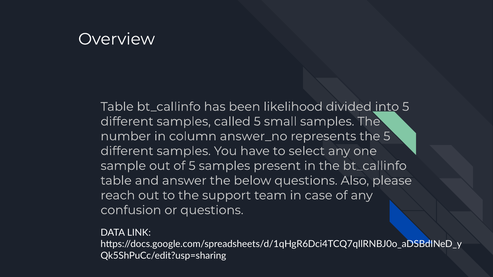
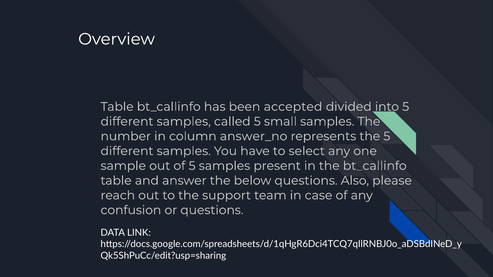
likelihood: likelihood -> accepted
